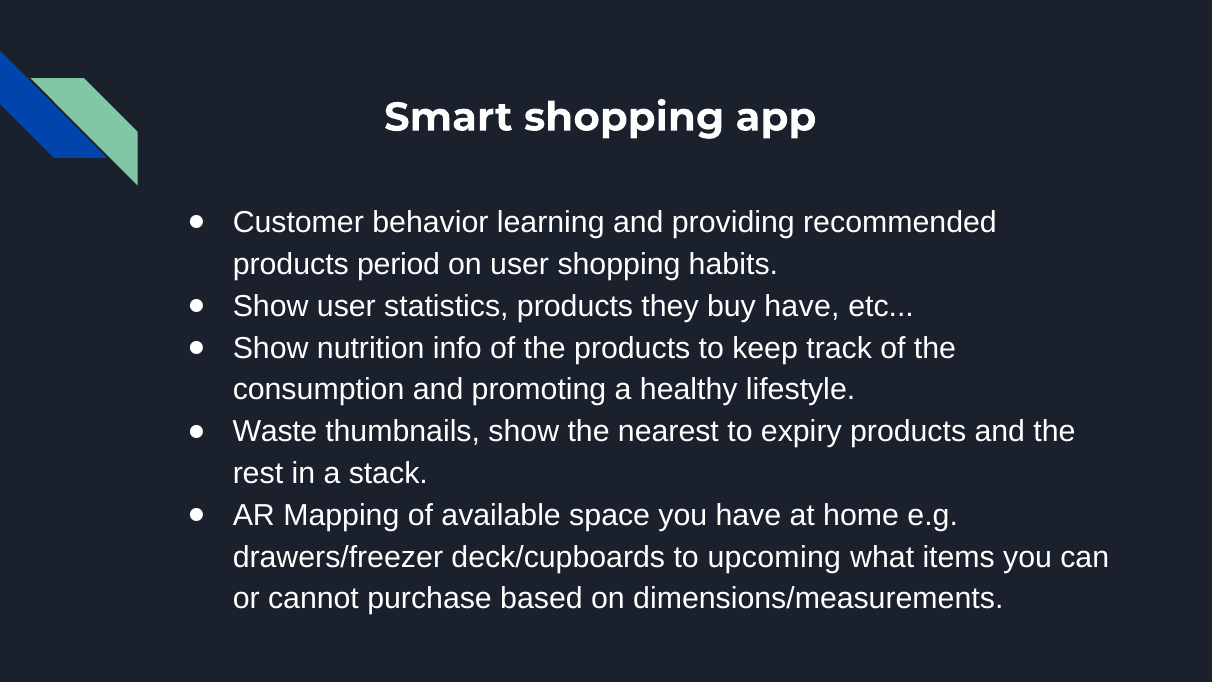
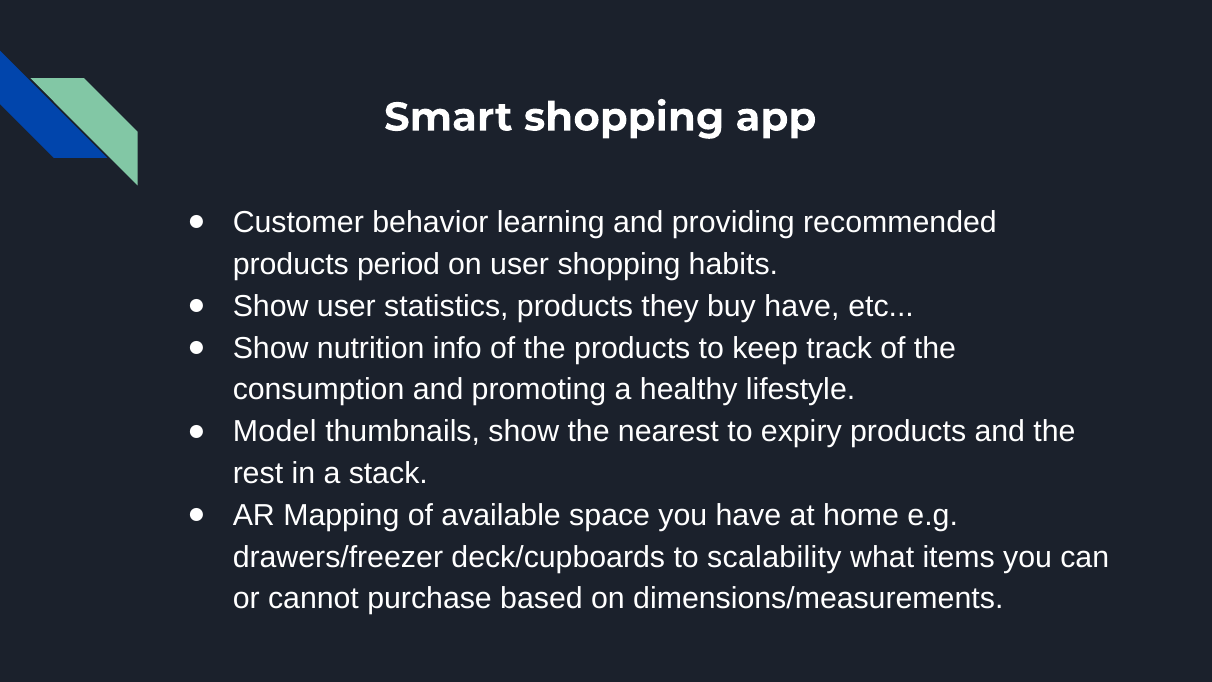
Waste: Waste -> Model
upcoming: upcoming -> scalability
